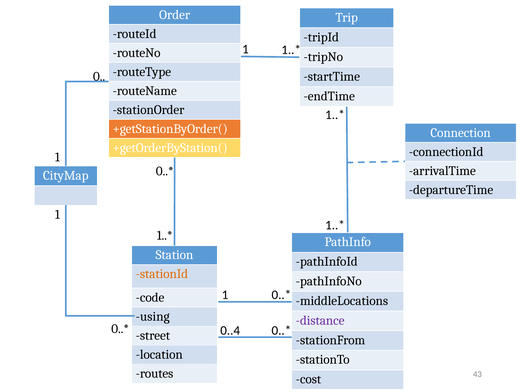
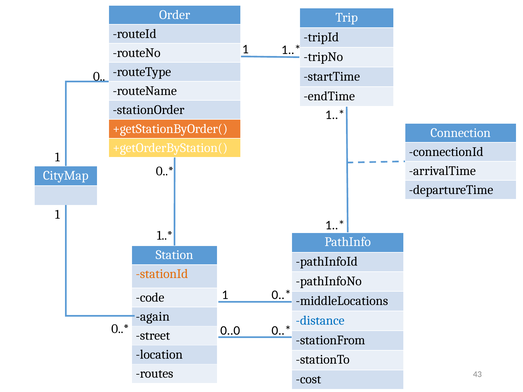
using: using -> again
distance colour: purple -> blue
0..4: 0..4 -> 0..0
